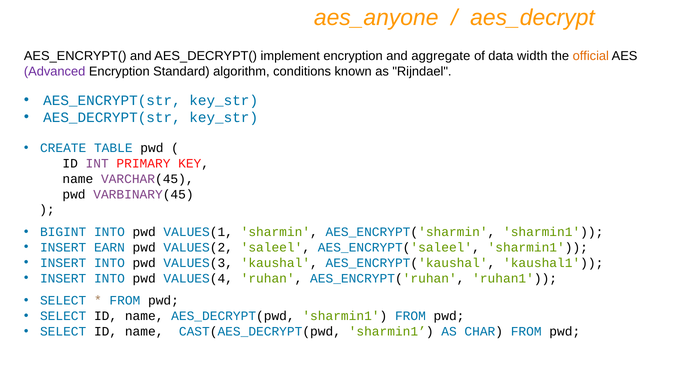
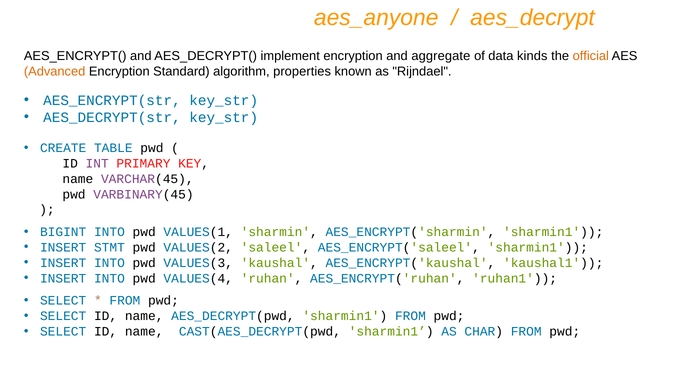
width: width -> kinds
Advanced colour: purple -> orange
conditions: conditions -> properties
EARN: EARN -> STMT
